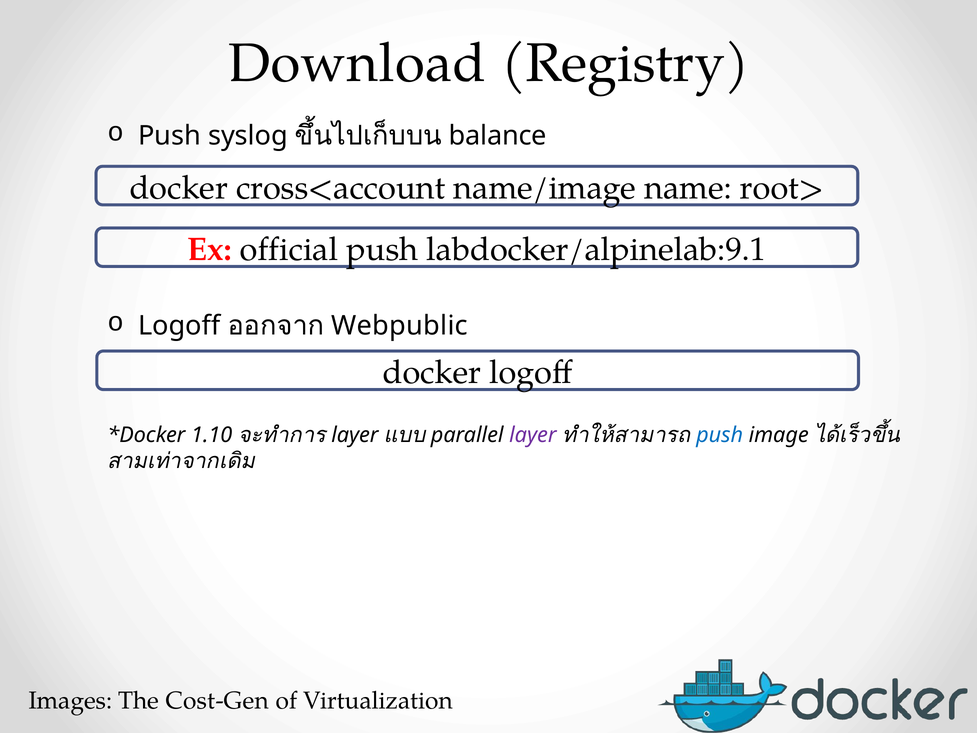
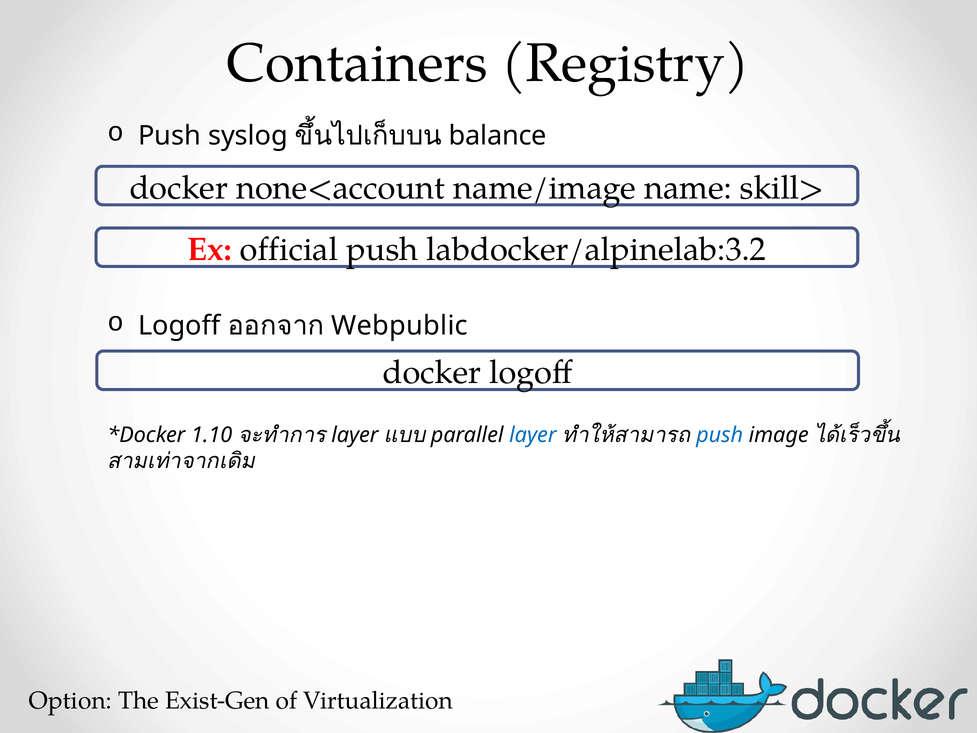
Download: Download -> Containers
cross<account: cross<account -> none<account
root>: root> -> skill>
labdocker/alpinelab:9.1: labdocker/alpinelab:9.1 -> labdocker/alpinelab:3.2
layer at (533, 435) colour: purple -> blue
Images: Images -> Option
Cost-Gen: Cost-Gen -> Exist-Gen
